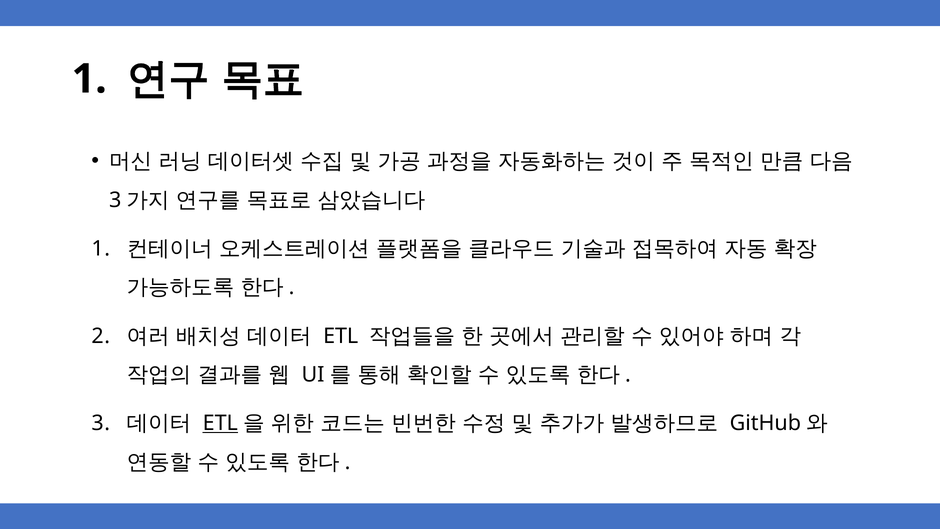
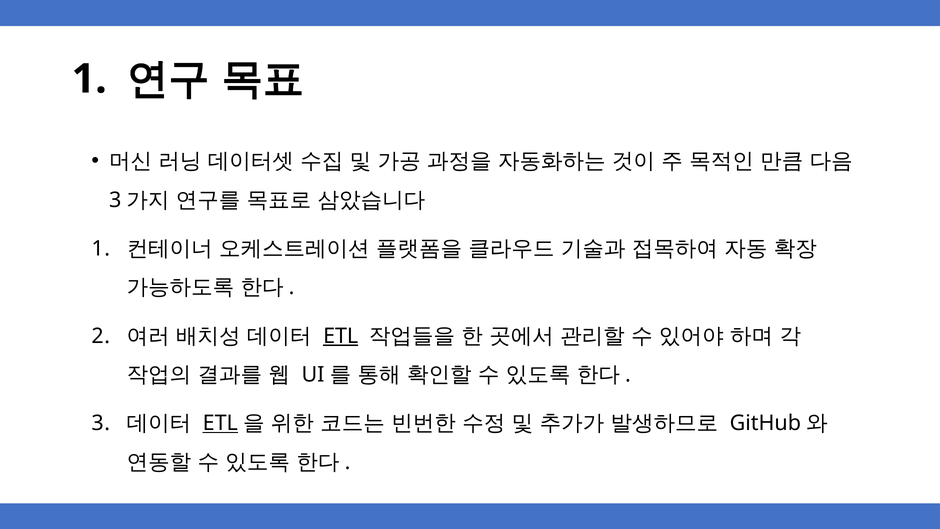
ETL at (341, 336) underline: none -> present
